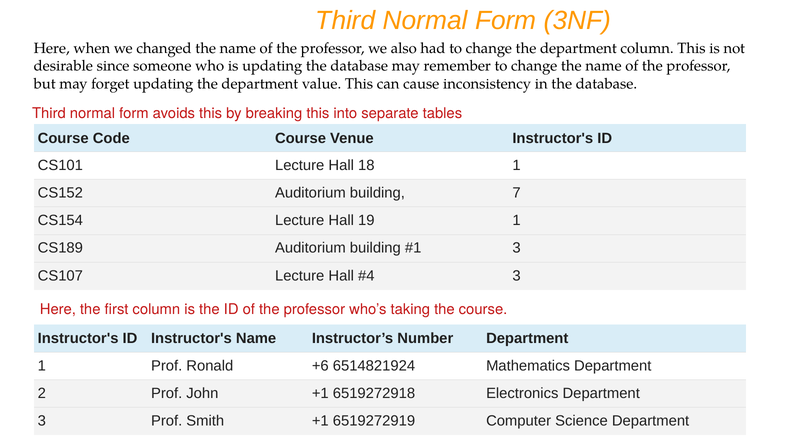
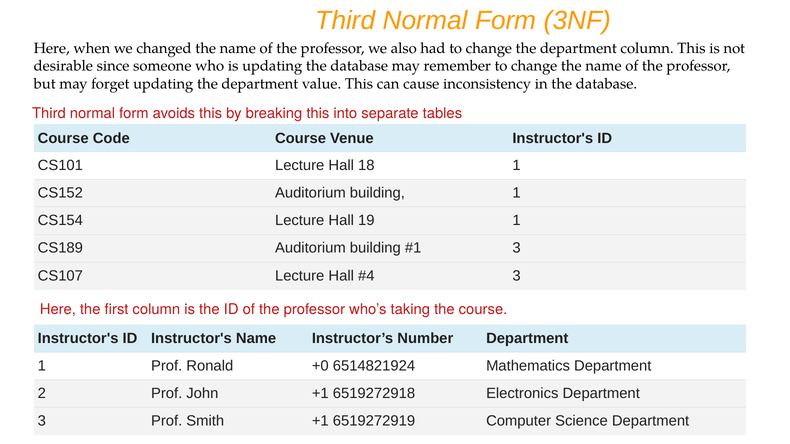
building 7: 7 -> 1
+6: +6 -> +0
